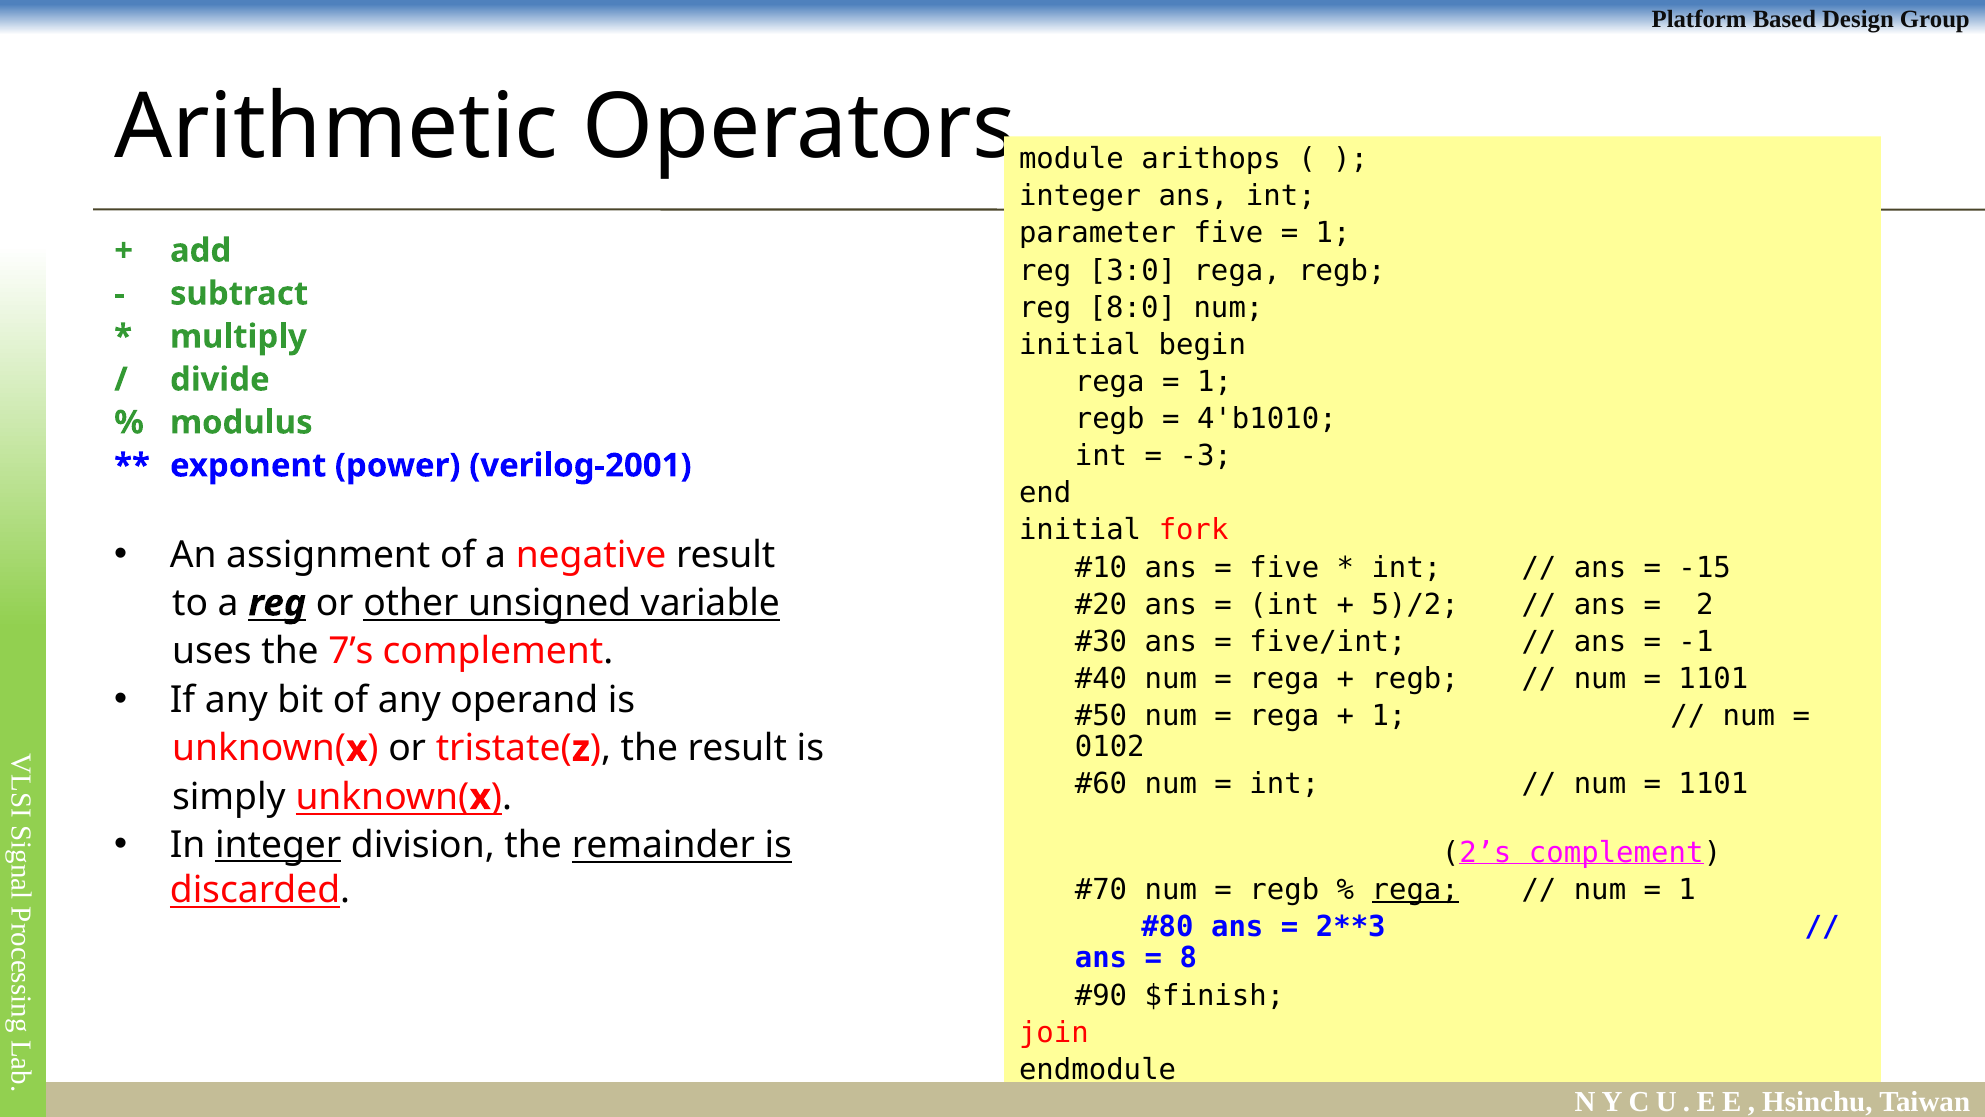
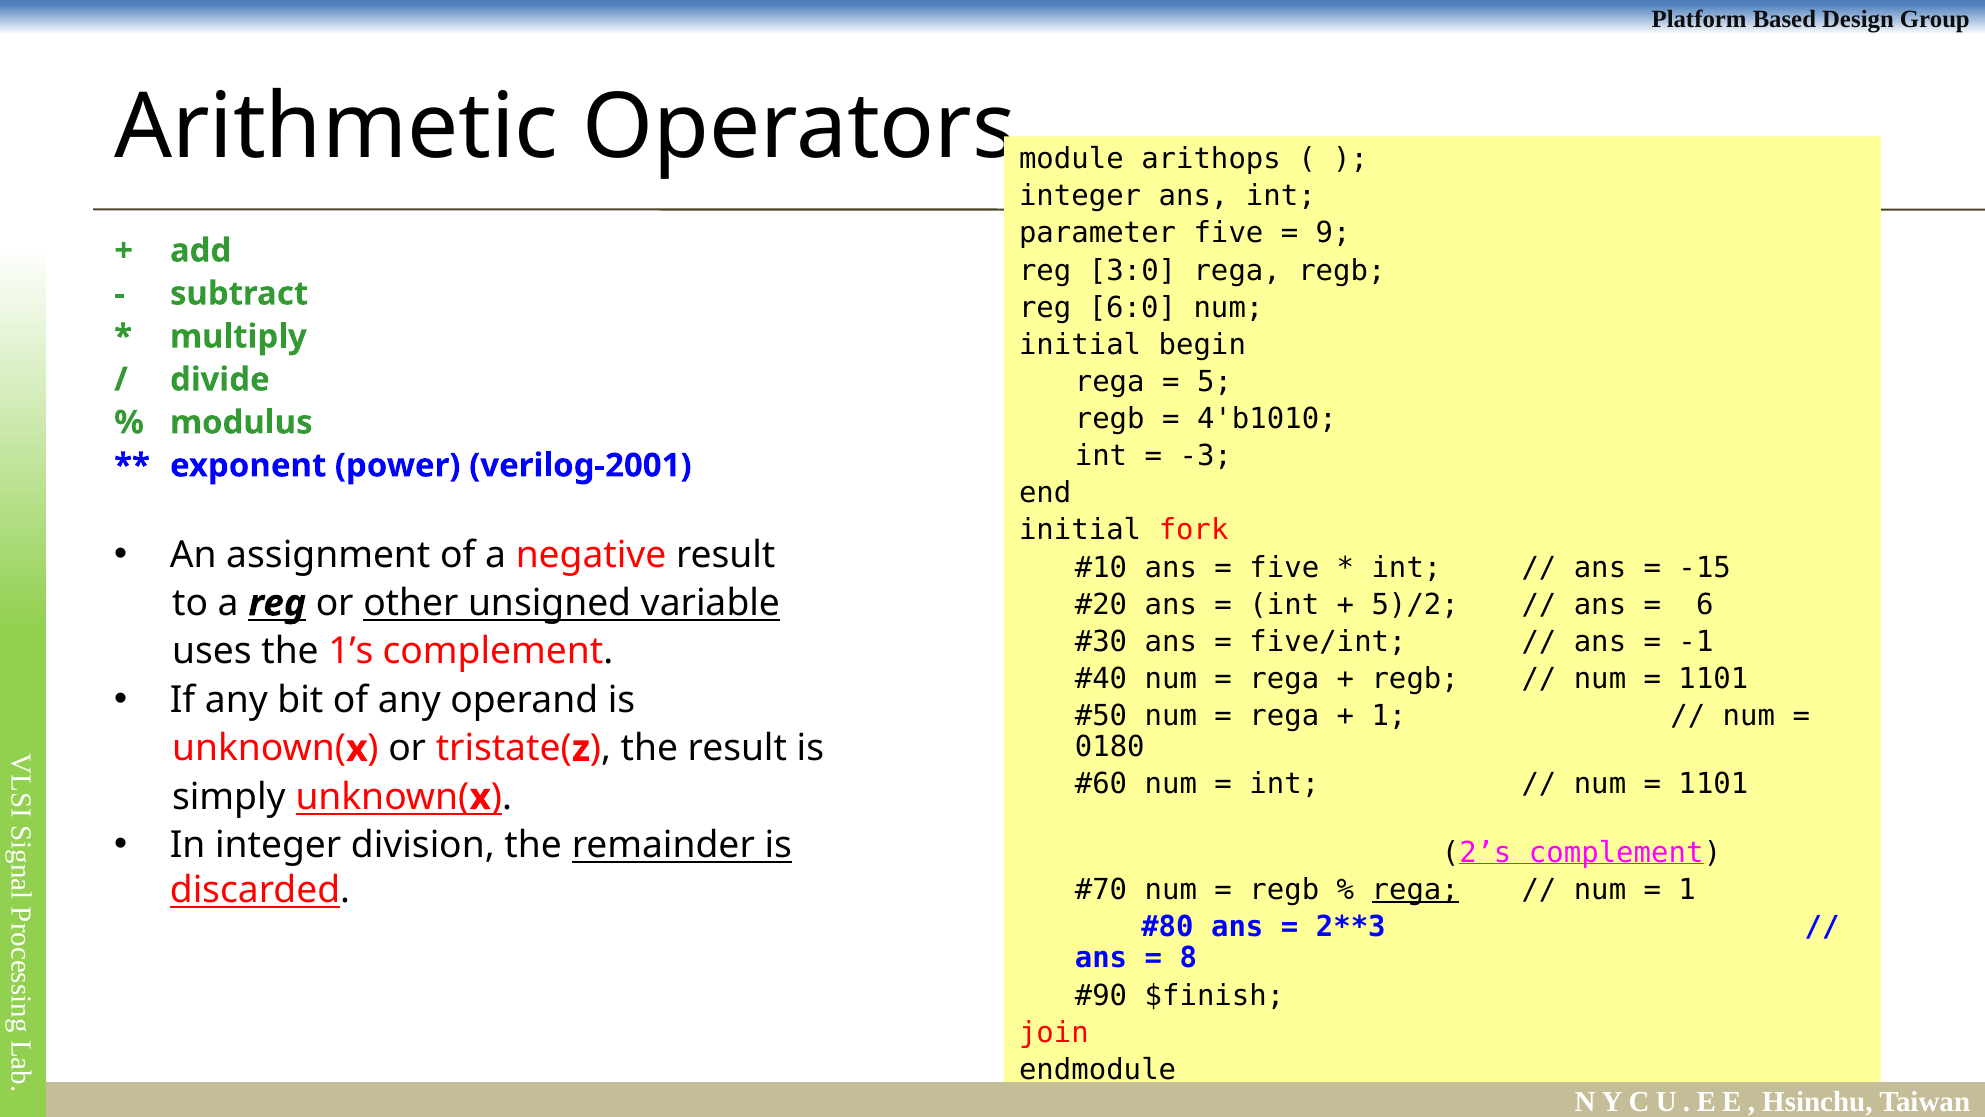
1 at (1333, 233): 1 -> 9
8:0: 8:0 -> 6:0
1 at (1215, 382): 1 -> 5
2: 2 -> 6
7’s: 7’s -> 1’s
0102: 0102 -> 0180
integer at (278, 845) underline: present -> none
